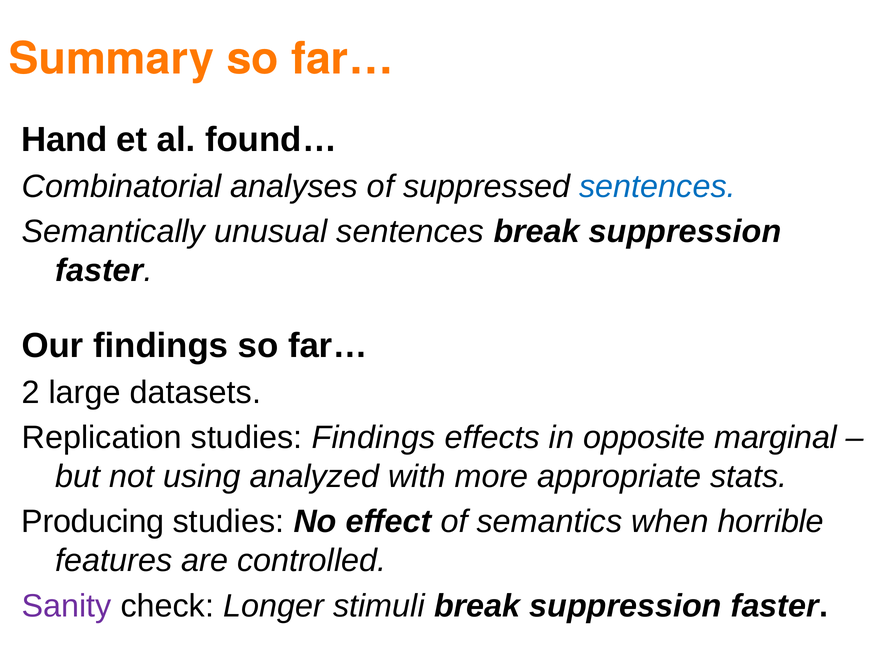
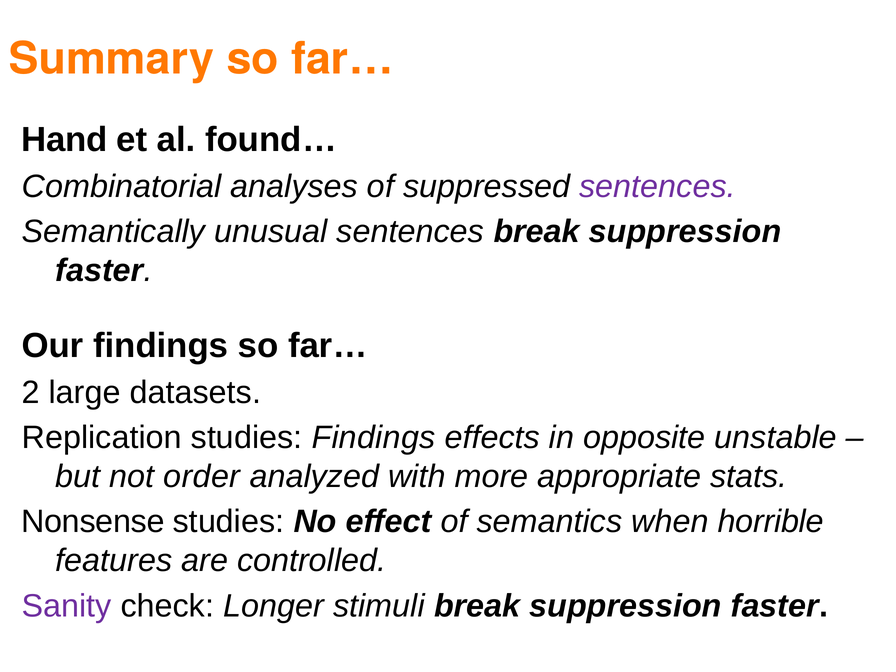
sentences at (658, 186) colour: blue -> purple
marginal: marginal -> unstable
using: using -> order
Producing: Producing -> Nonsense
